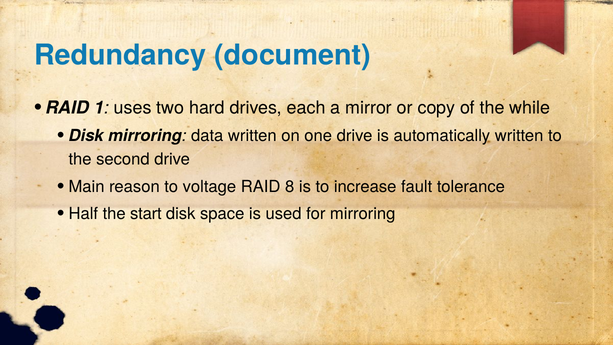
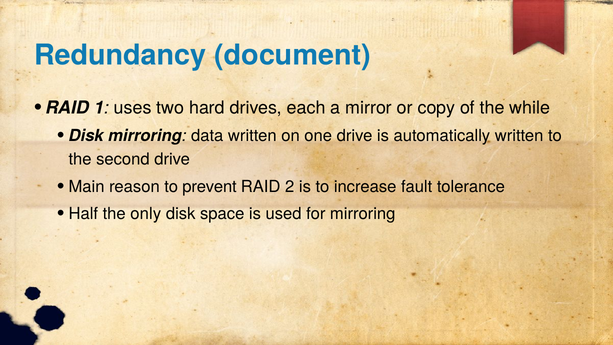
voltage: voltage -> prevent
8: 8 -> 2
start: start -> only
